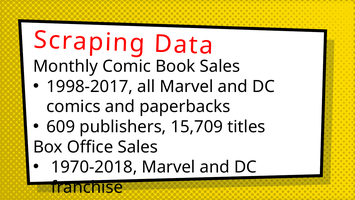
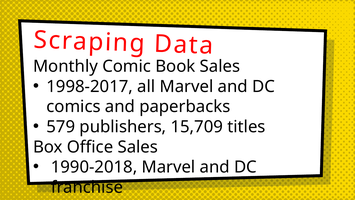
609: 609 -> 579
1970-2018: 1970-2018 -> 1990-2018
